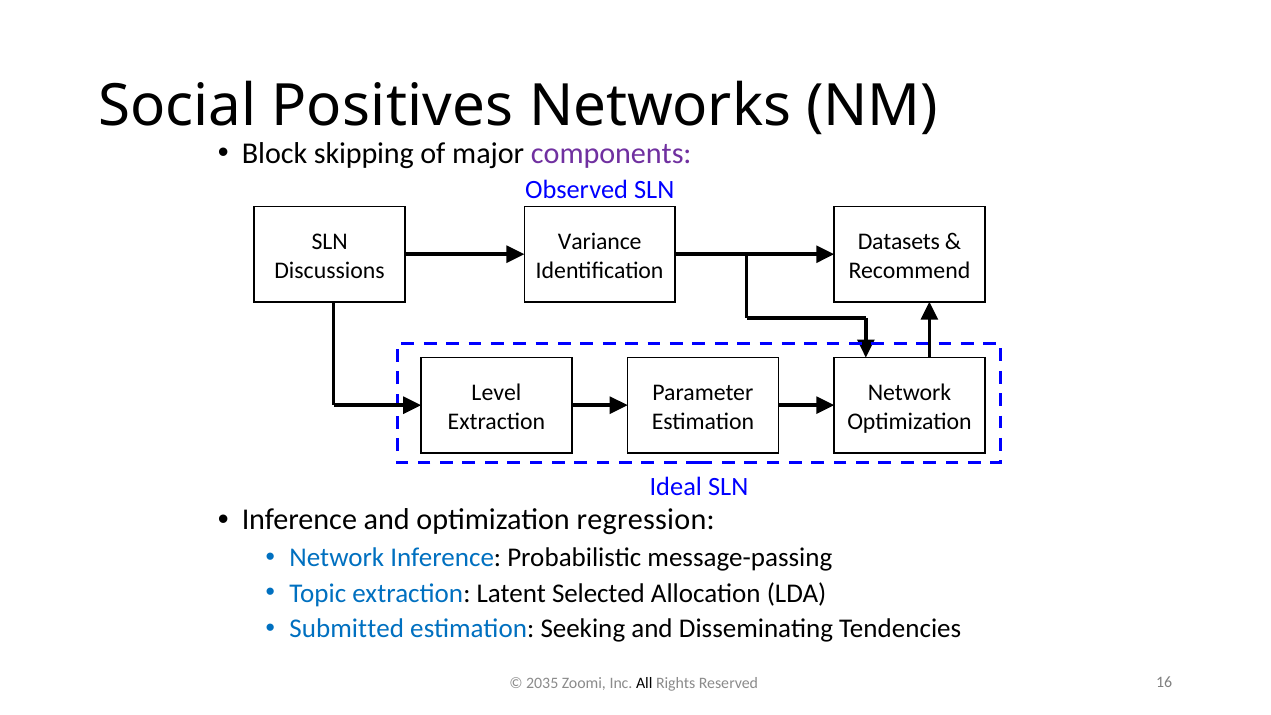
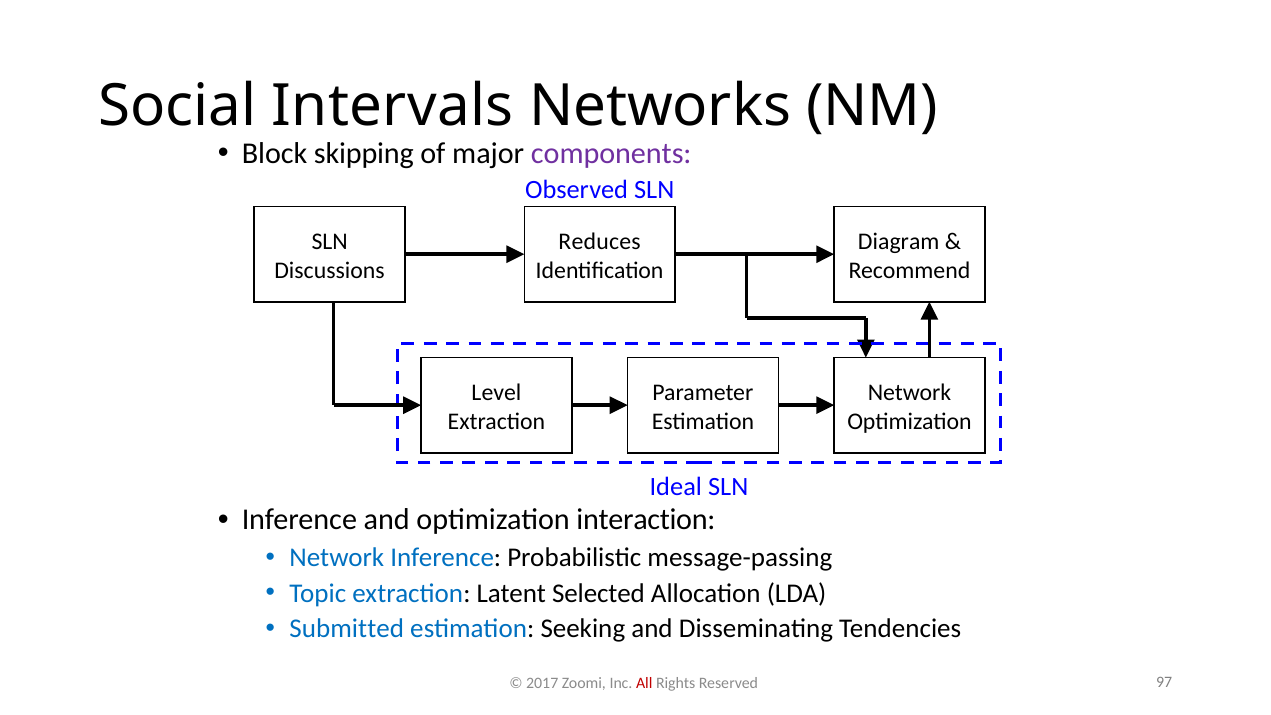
Positives: Positives -> Intervals
Variance: Variance -> Reduces
Datasets: Datasets -> Diagram
regression: regression -> interaction
2035: 2035 -> 2017
All colour: black -> red
16: 16 -> 97
